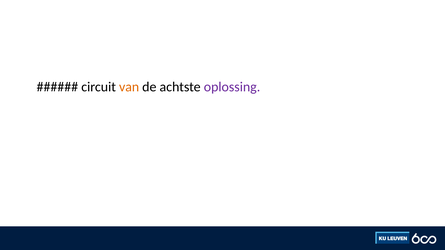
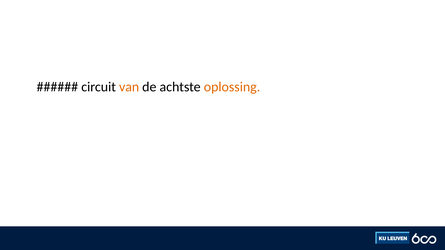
oplossing colour: purple -> orange
